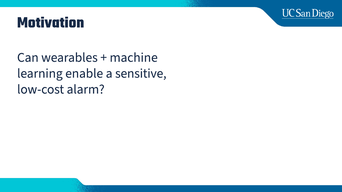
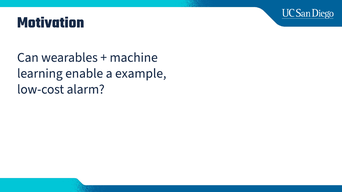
sensitive: sensitive -> example
